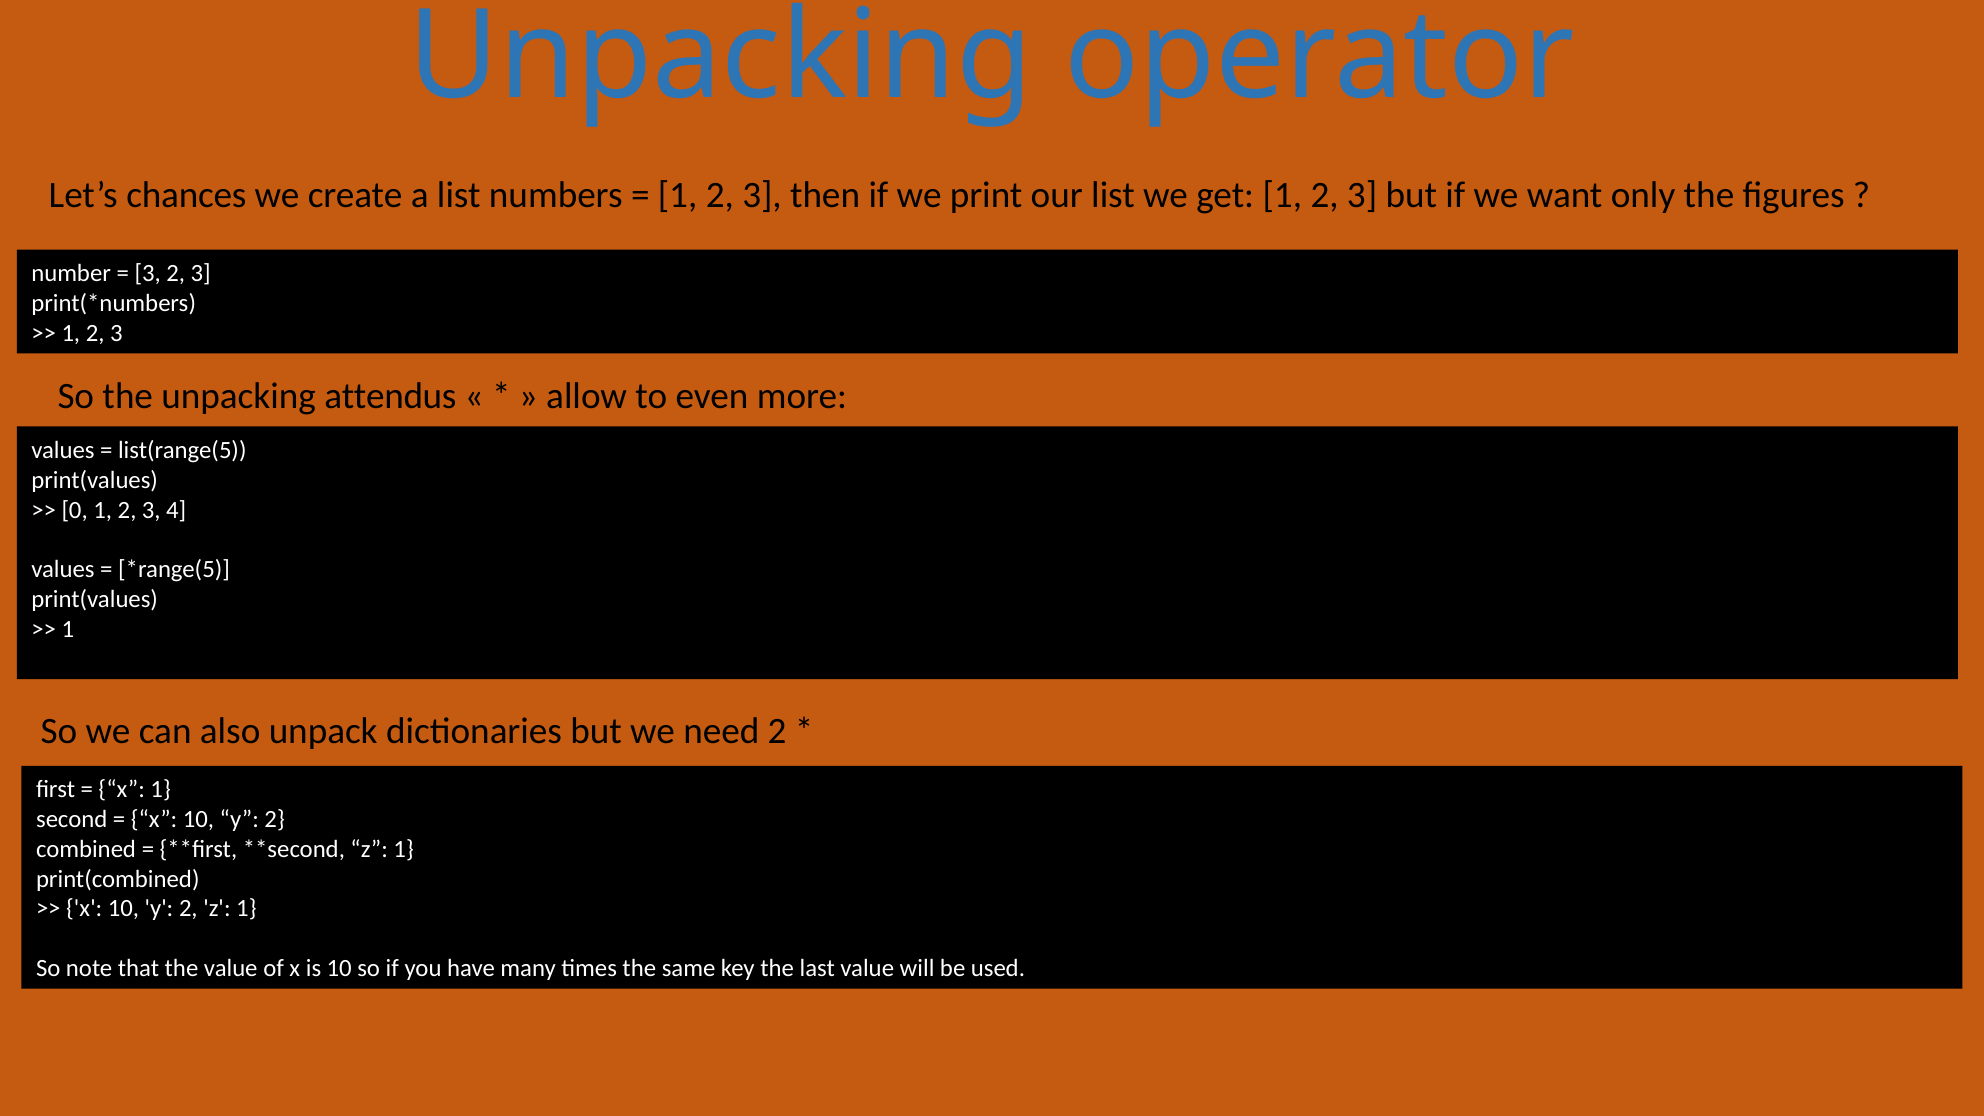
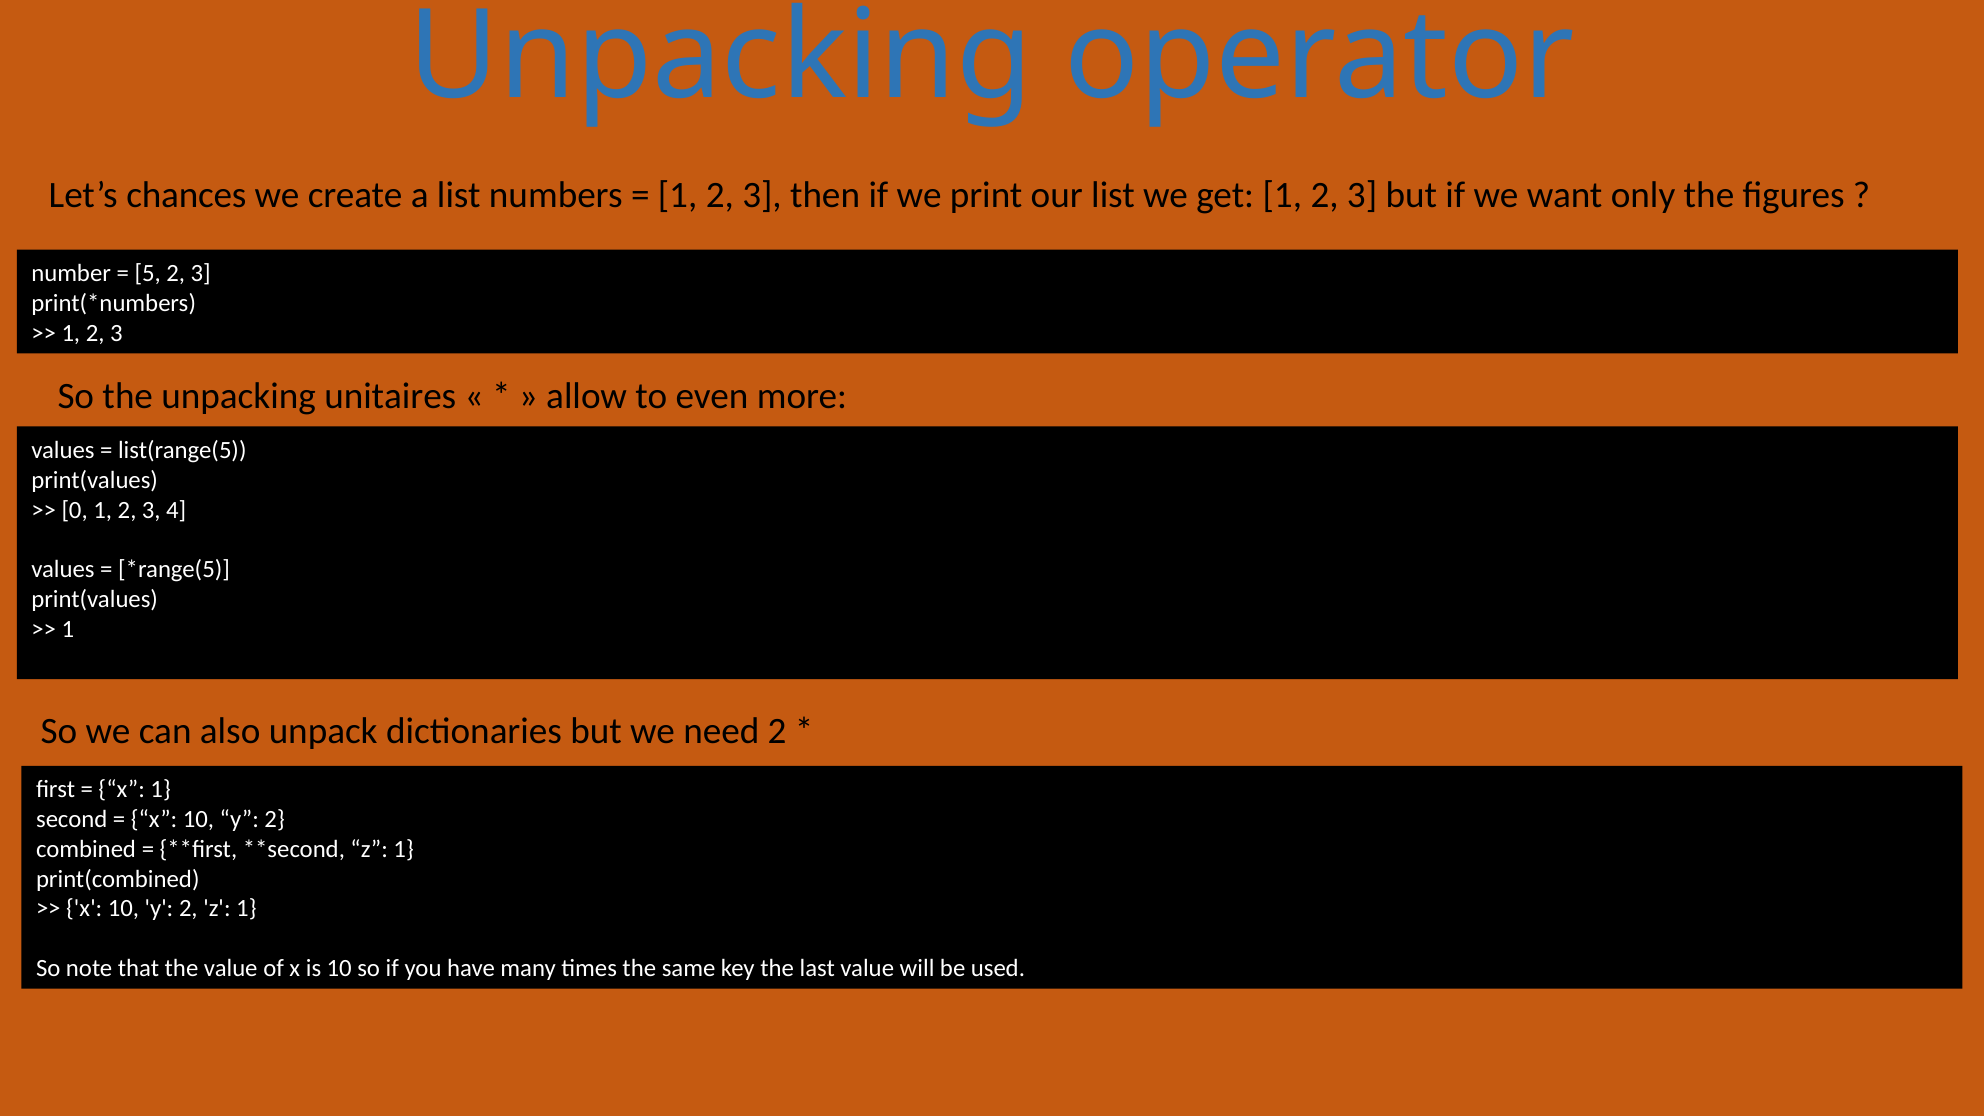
3 at (148, 274): 3 -> 5
attendus: attendus -> unitaires
